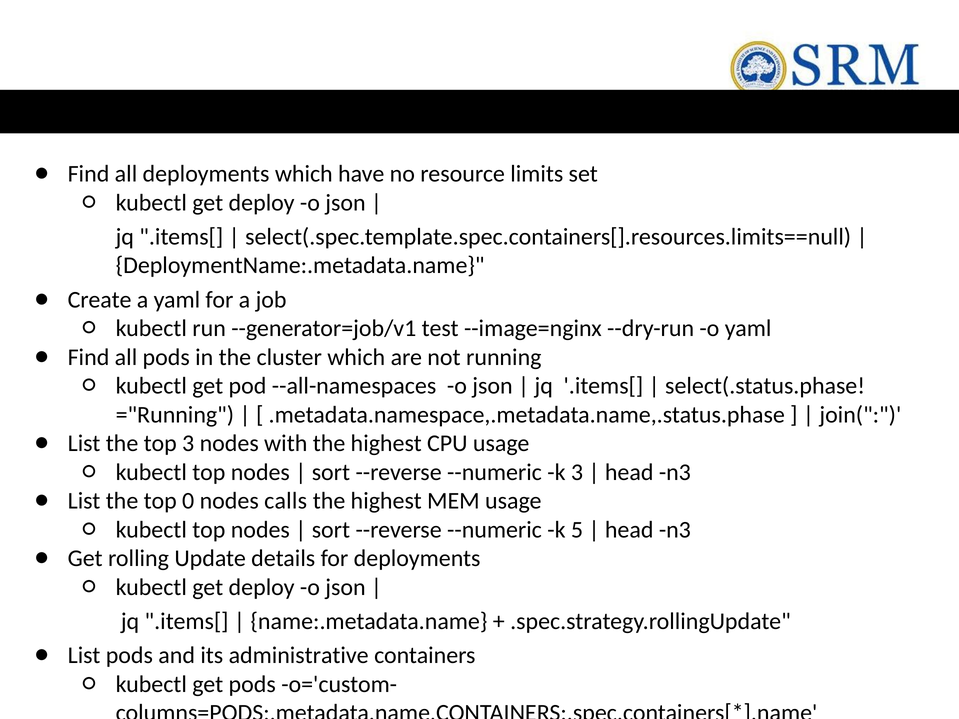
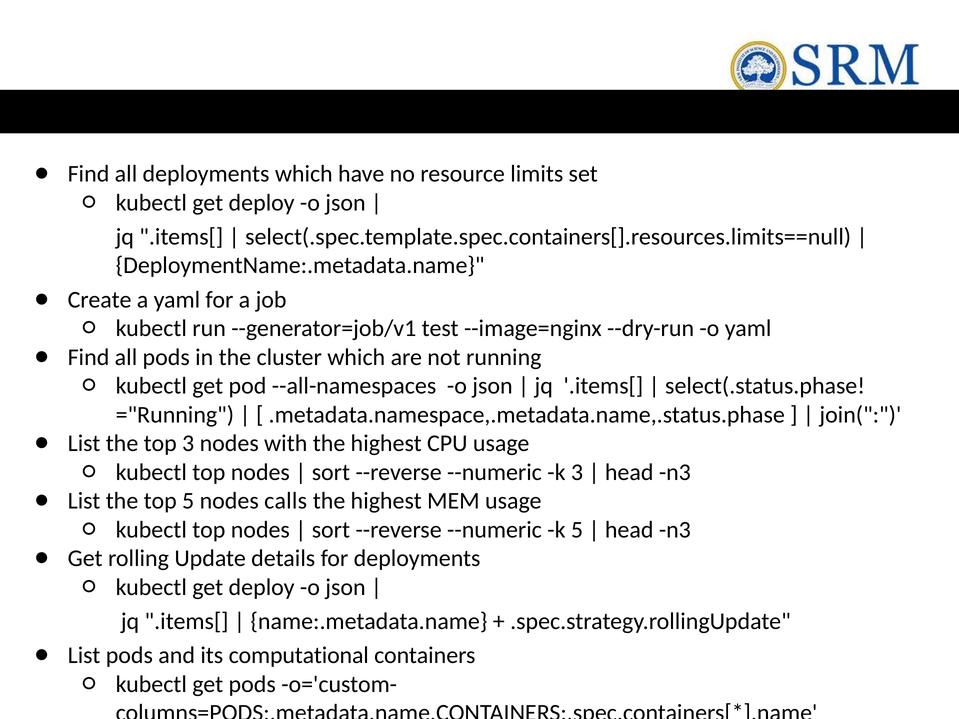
top 0: 0 -> 5
administrative: administrative -> computational
